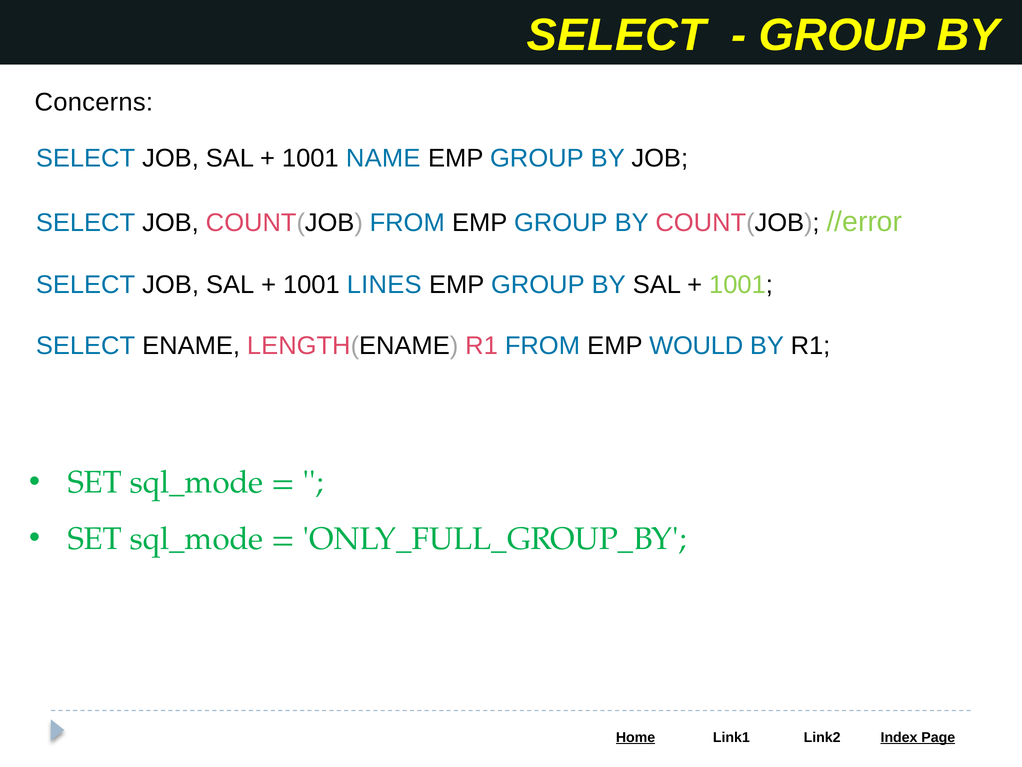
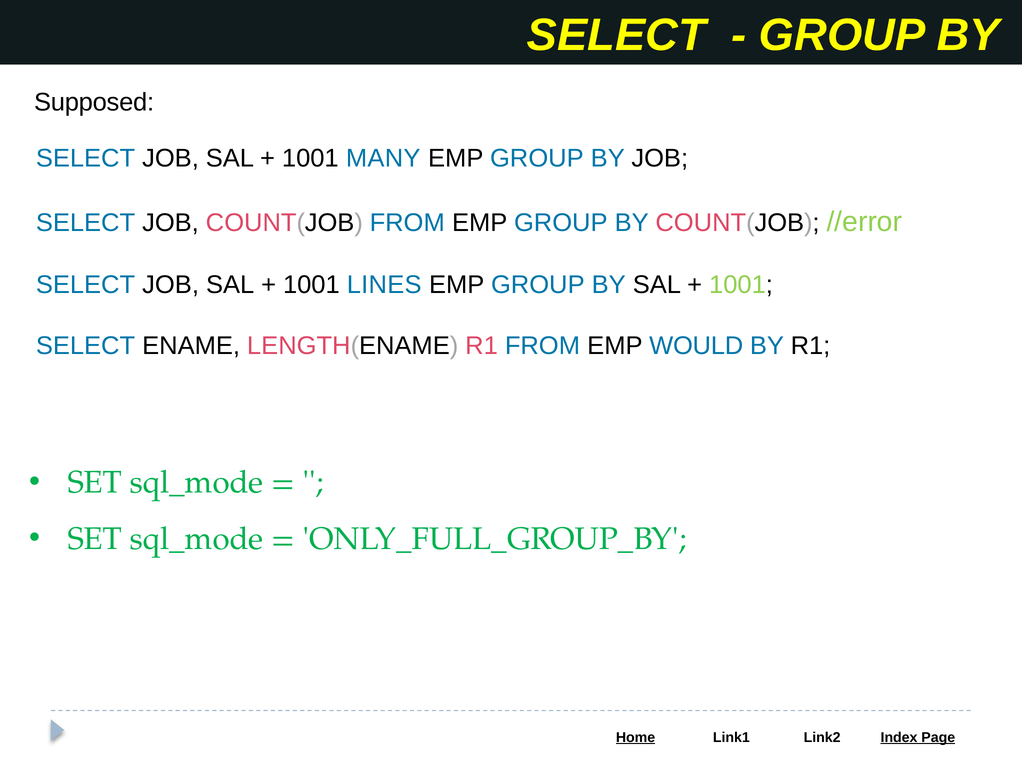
Concerns: Concerns -> Supposed
NAME: NAME -> MANY
